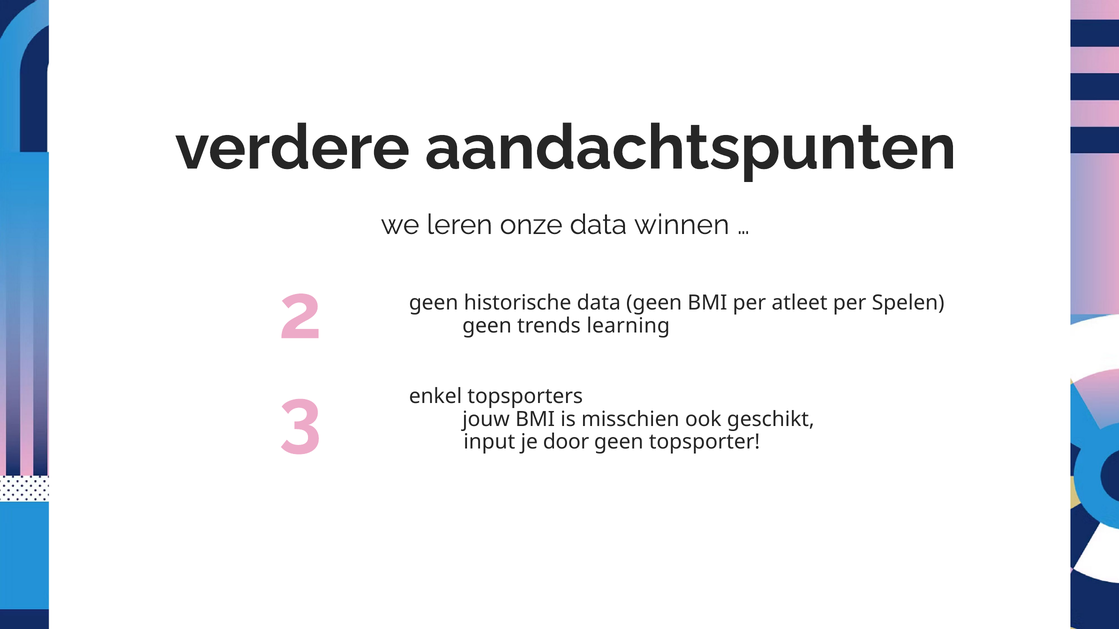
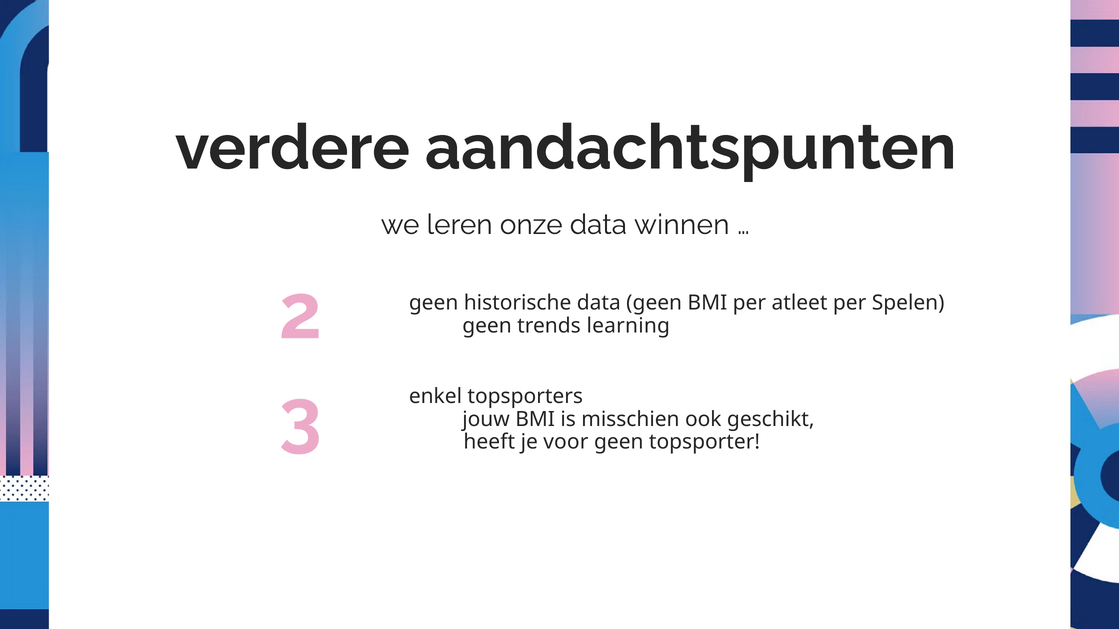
input: input -> heeft
door: door -> voor
